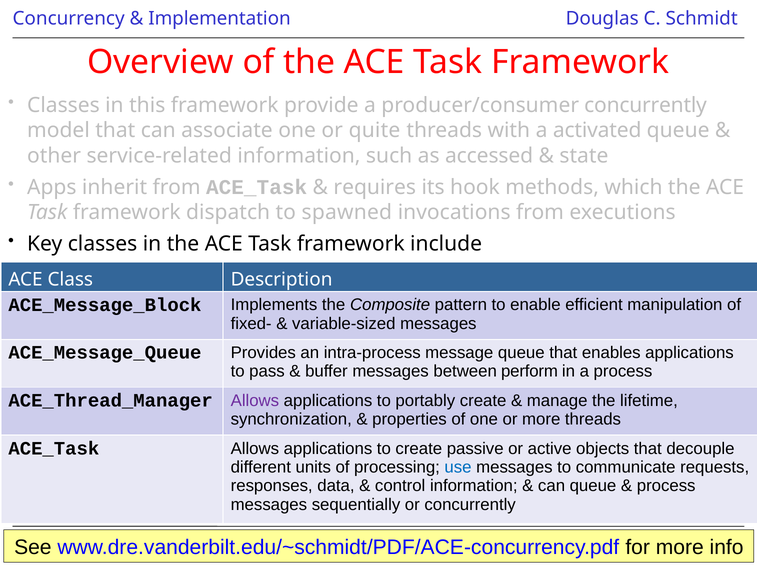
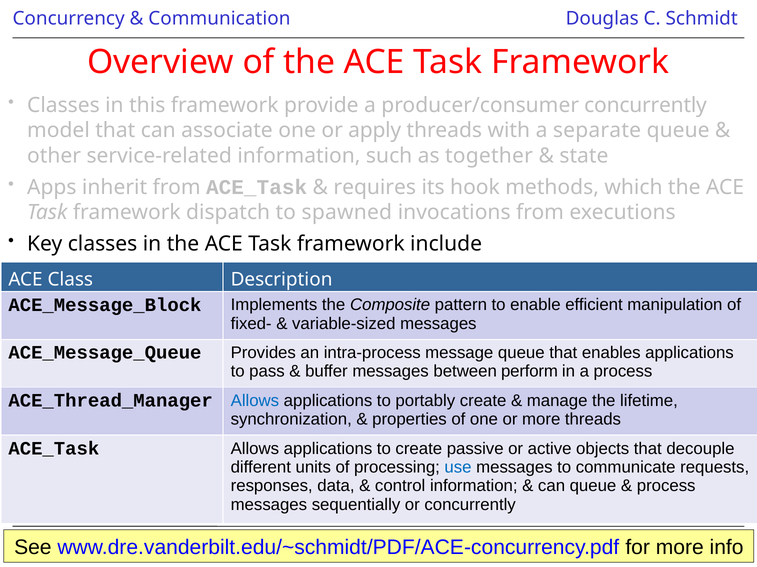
Implementation: Implementation -> Communication
quite: quite -> apply
activated: activated -> separate
accessed: accessed -> together
Allows at (255, 401) colour: purple -> blue
